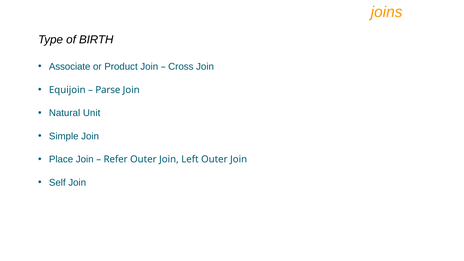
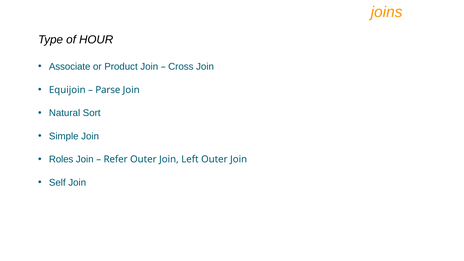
BIRTH: BIRTH -> HOUR
Unit: Unit -> Sort
Place: Place -> Roles
